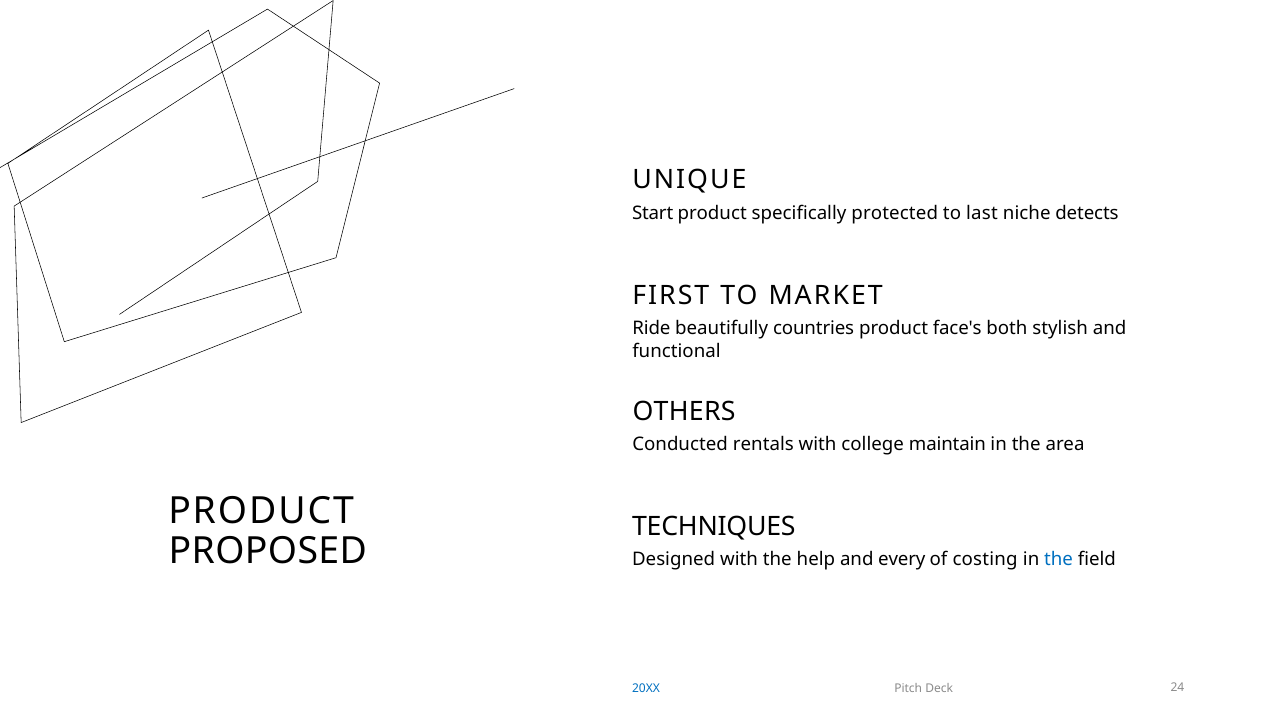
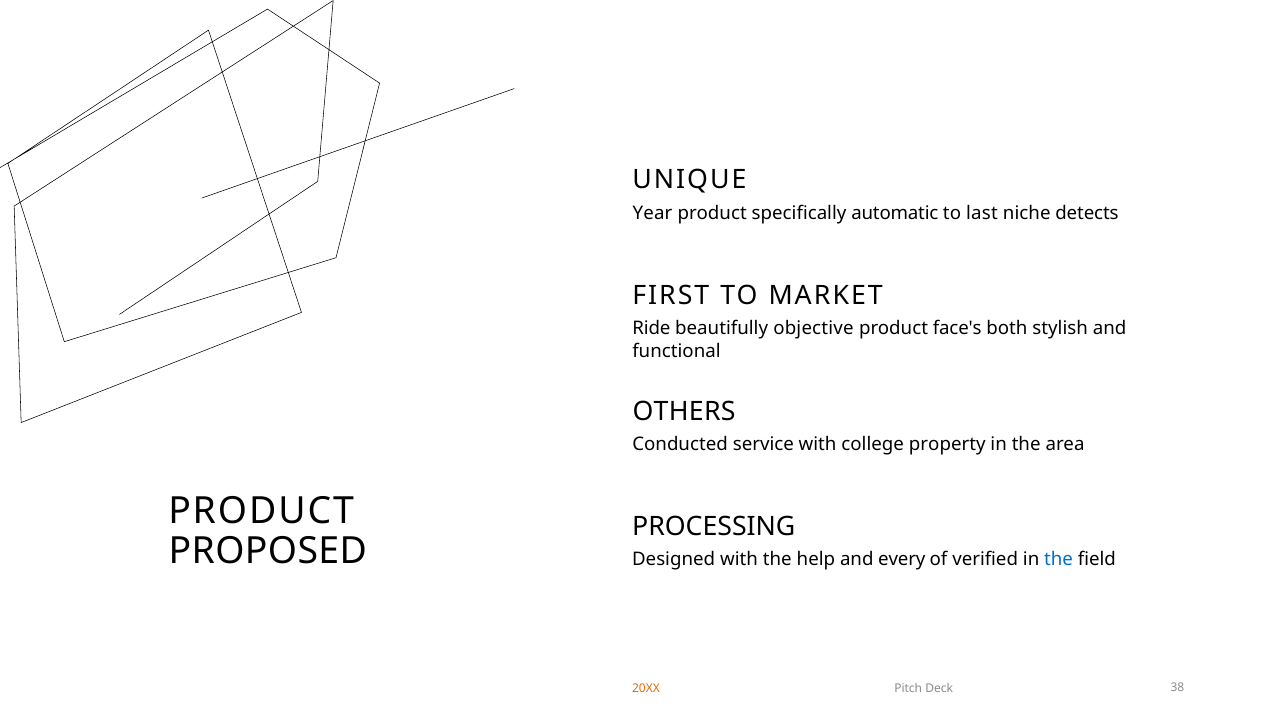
Start: Start -> Year
protected: protected -> automatic
countries: countries -> objective
rentals: rentals -> service
maintain: maintain -> property
TECHNIQUES: TECHNIQUES -> PROCESSING
costing: costing -> verified
20XX colour: blue -> orange
24: 24 -> 38
